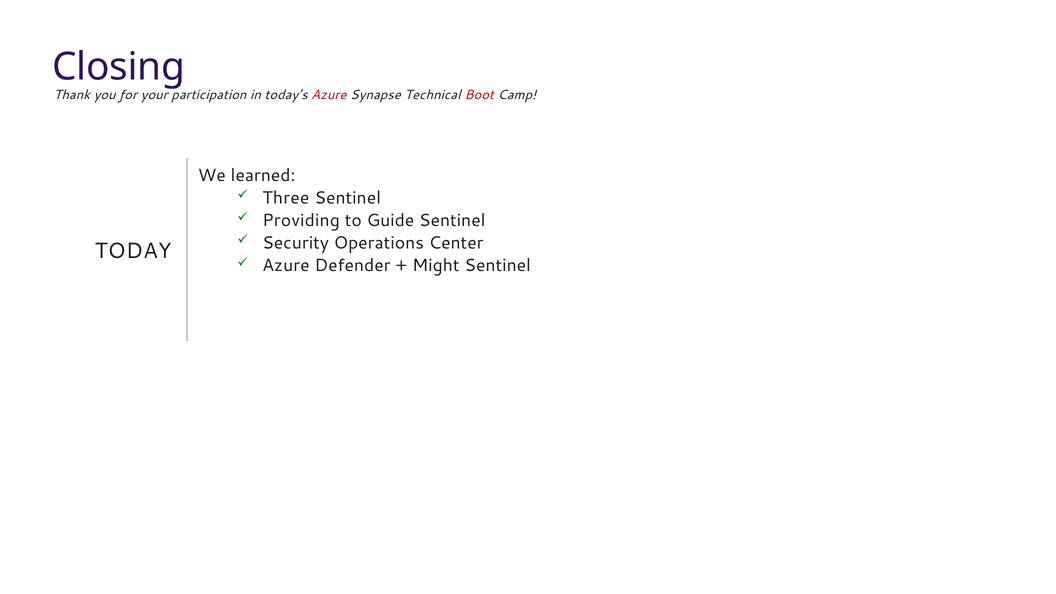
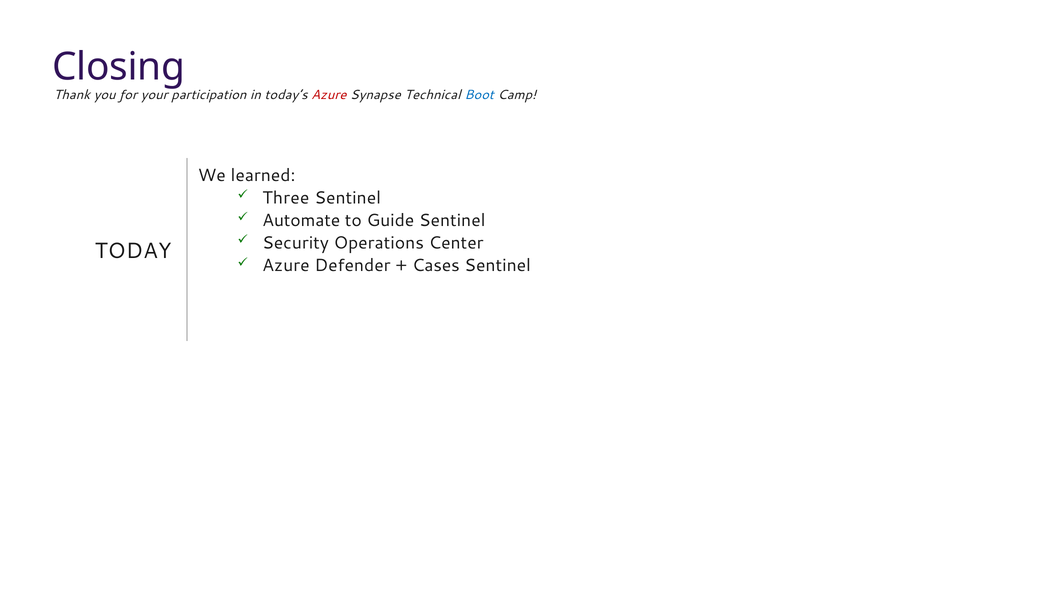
Boot colour: red -> blue
Providing: Providing -> Automate
Might: Might -> Cases
